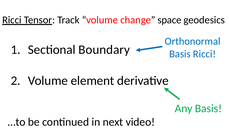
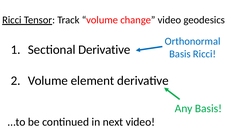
change space: space -> video
Sectional Boundary: Boundary -> Derivative
